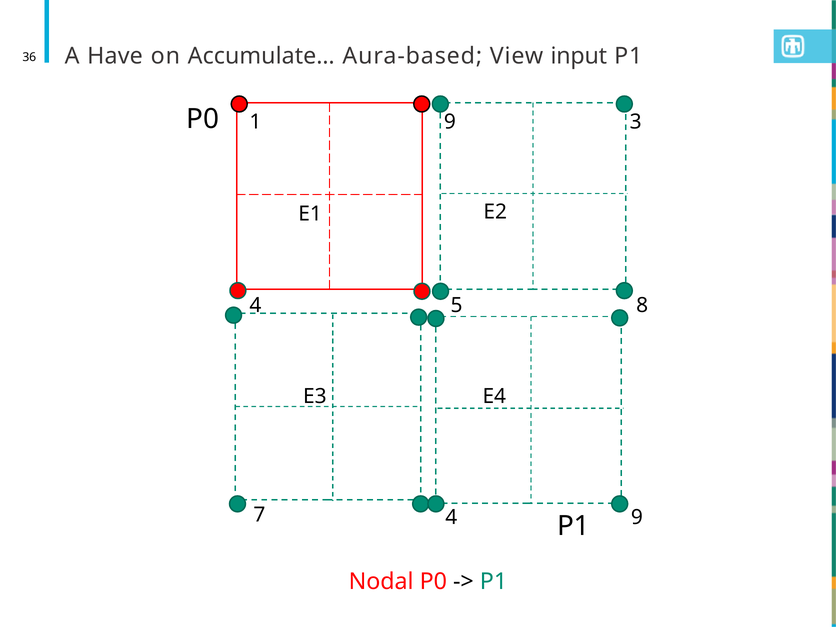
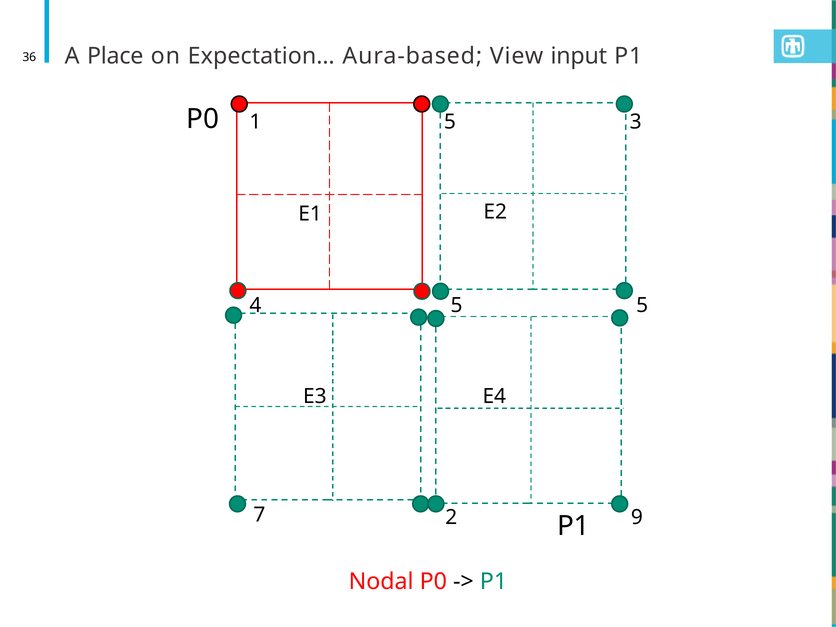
Have: Have -> Place
Accumulate…: Accumulate… -> Expectation…
1 9: 9 -> 5
5 8: 8 -> 5
7 4: 4 -> 2
